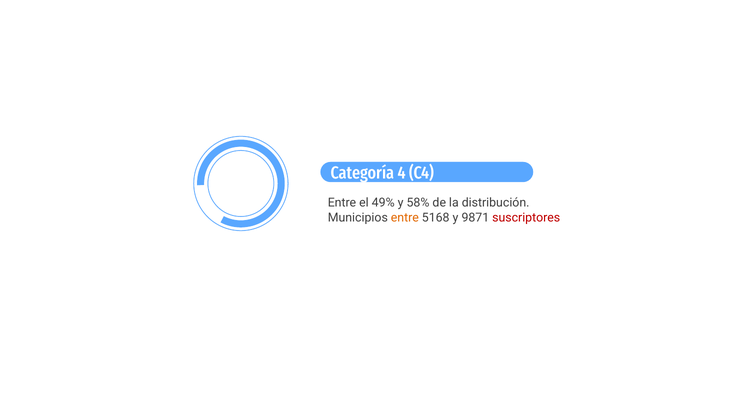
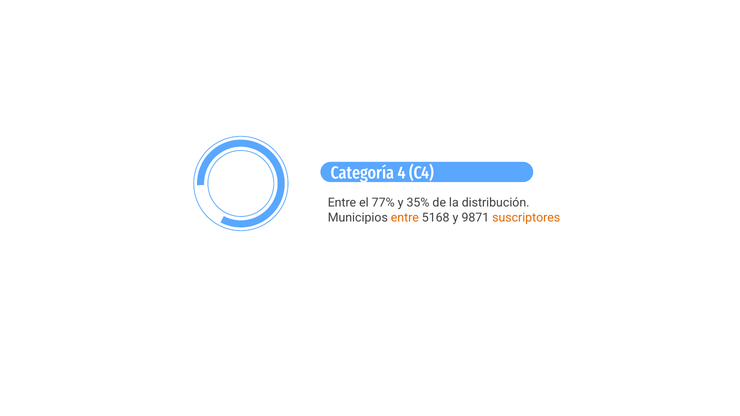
49%: 49% -> 77%
58%: 58% -> 35%
suscriptores colour: red -> orange
